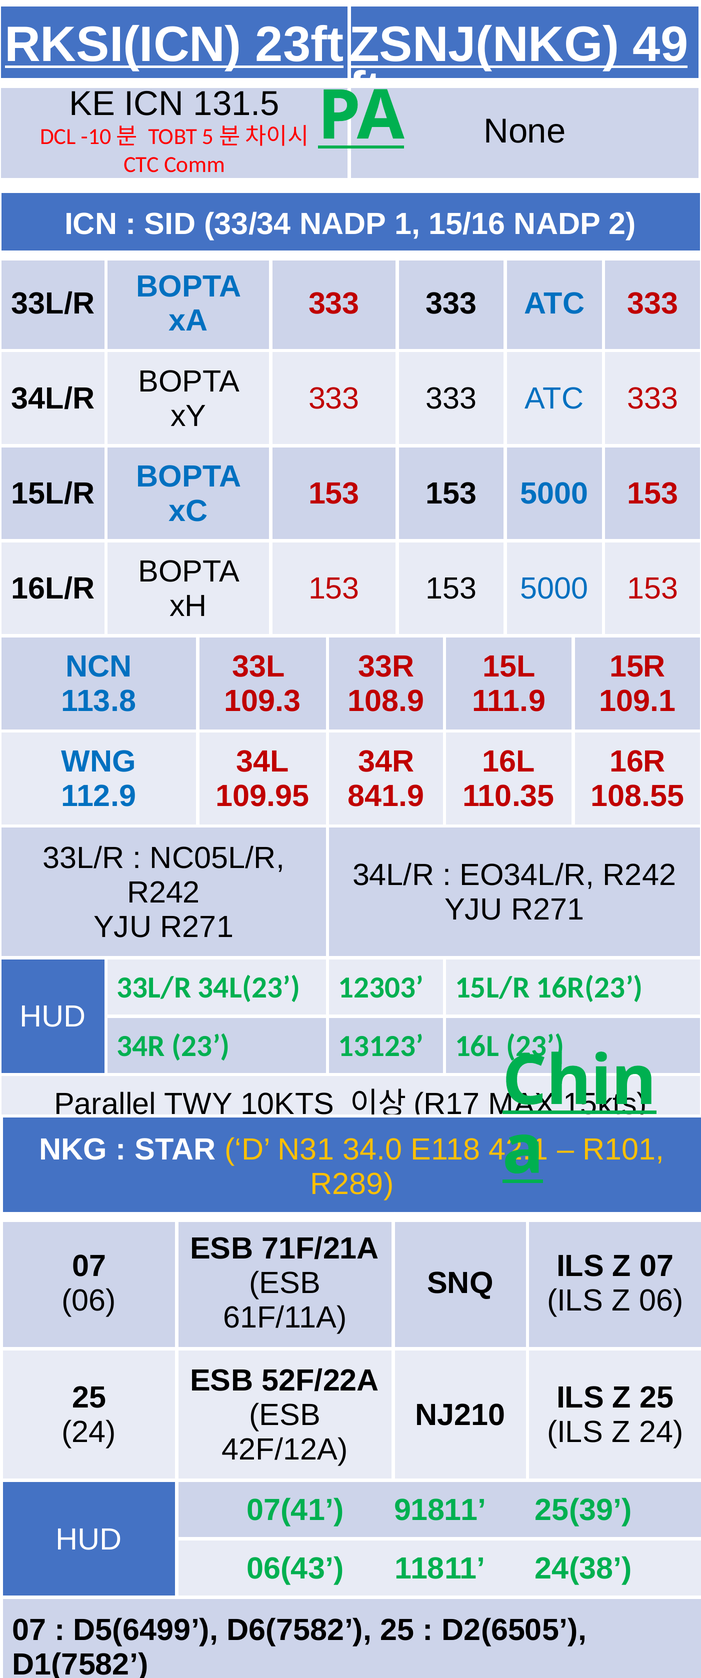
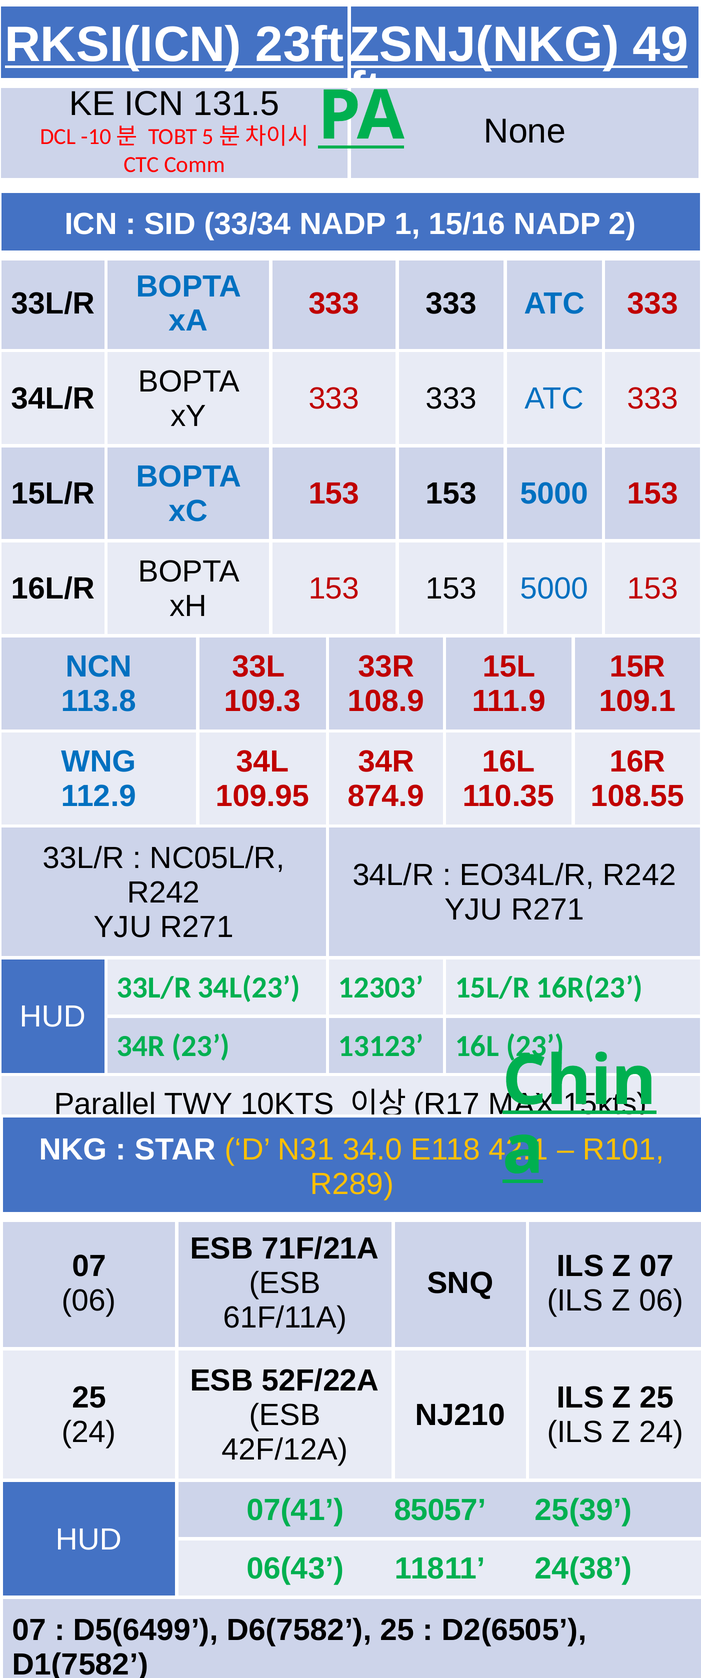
841.9: 841.9 -> 874.9
91811: 91811 -> 85057
